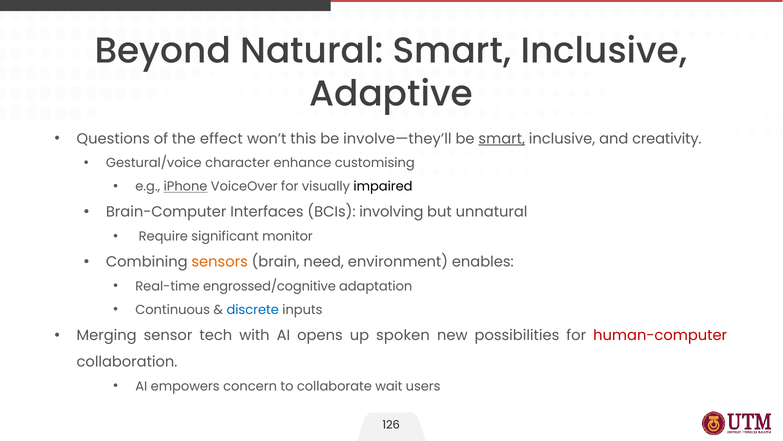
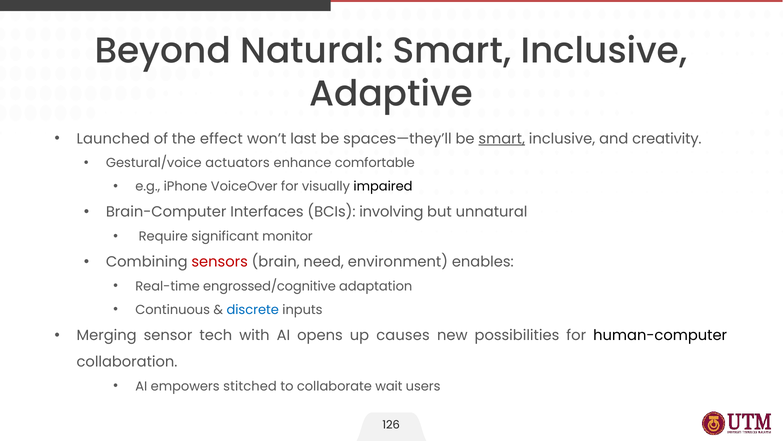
Questions: Questions -> Launched
this: this -> last
involve—they’ll: involve—they’ll -> spaces—they’ll
character: character -> actuators
customising: customising -> comfortable
iPhone underline: present -> none
sensors colour: orange -> red
spoken: spoken -> causes
human-computer colour: red -> black
concern: concern -> stitched
